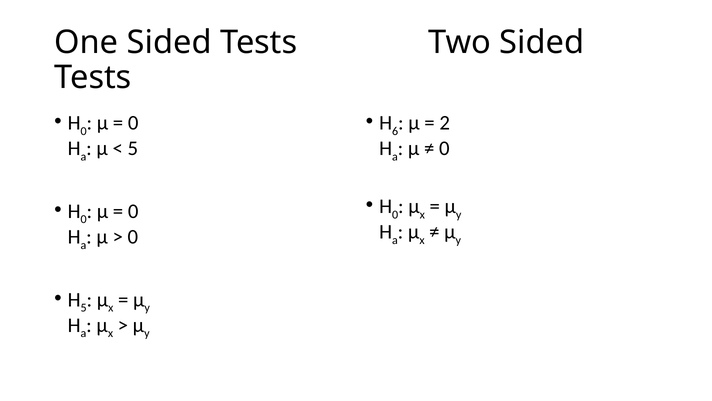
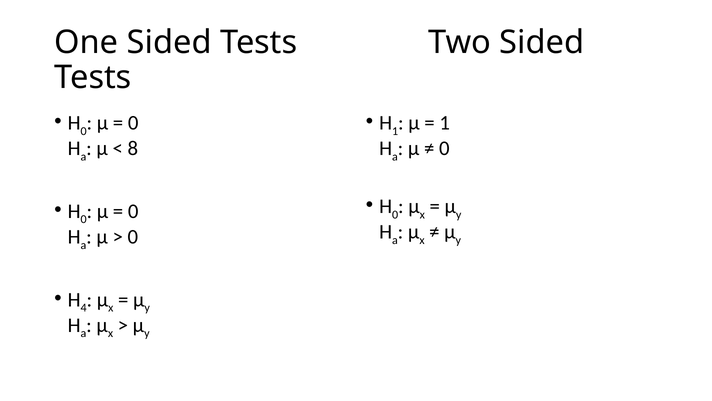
6 at (395, 131): 6 -> 1
2 at (445, 123): 2 -> 1
5 at (133, 148): 5 -> 8
5 at (84, 308): 5 -> 4
